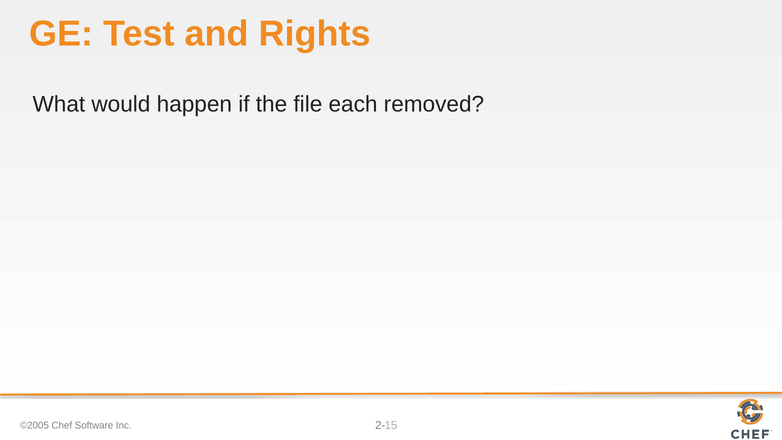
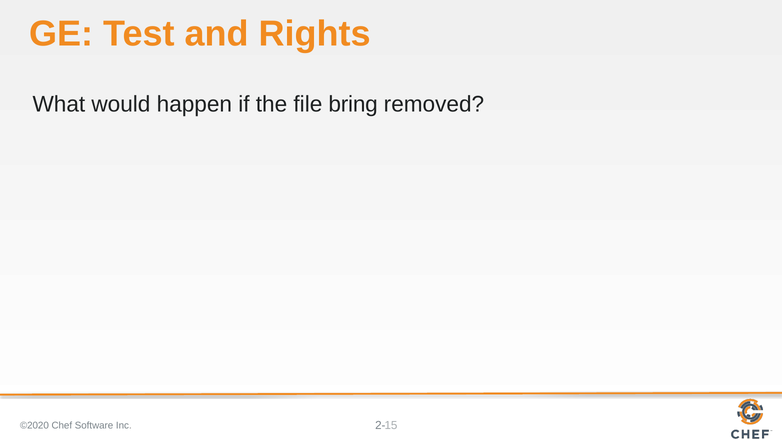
each: each -> bring
©2005: ©2005 -> ©2020
